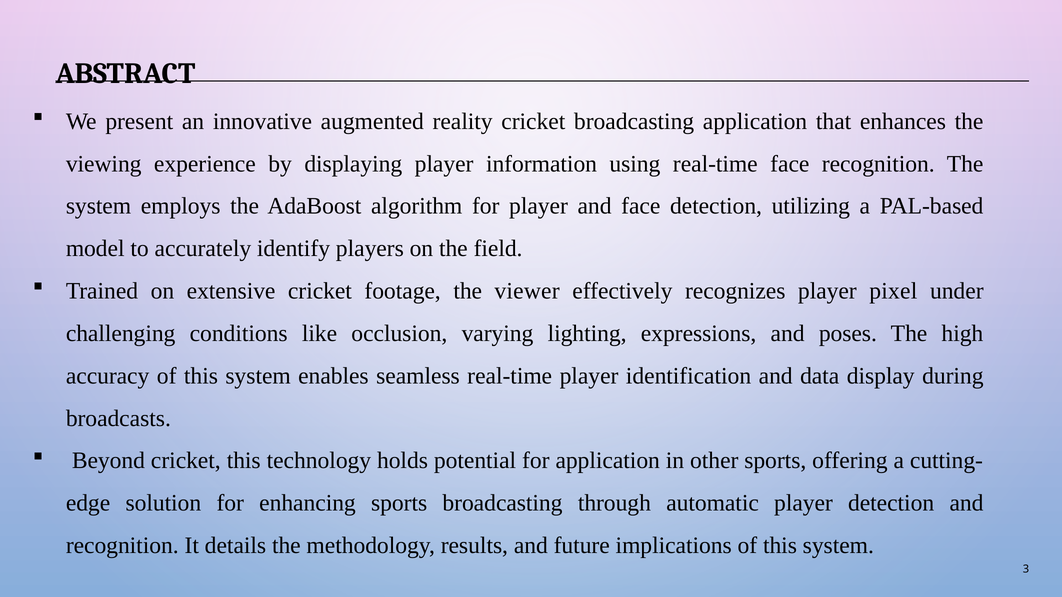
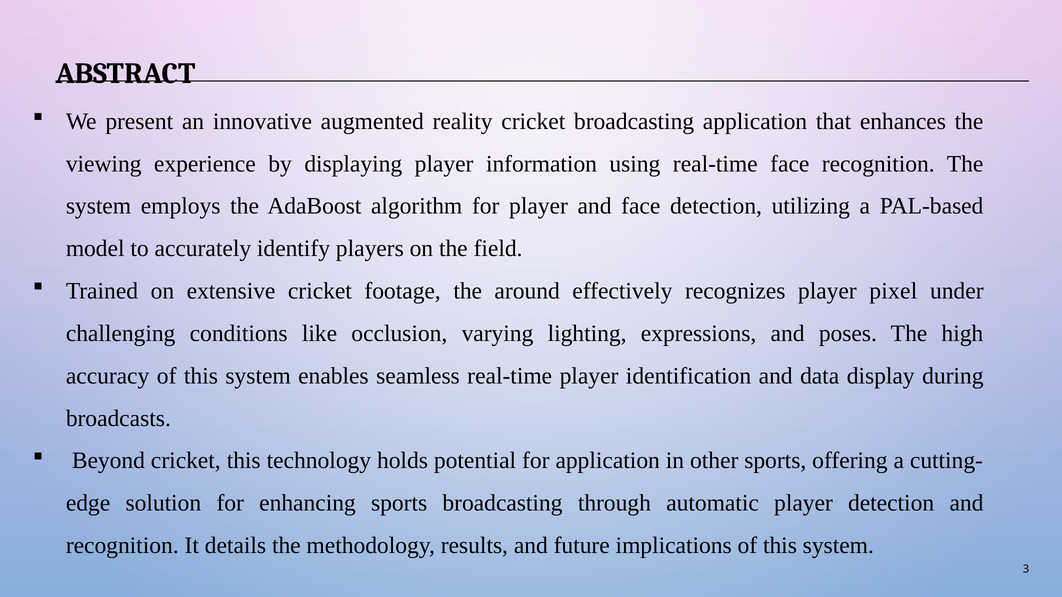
viewer: viewer -> around
